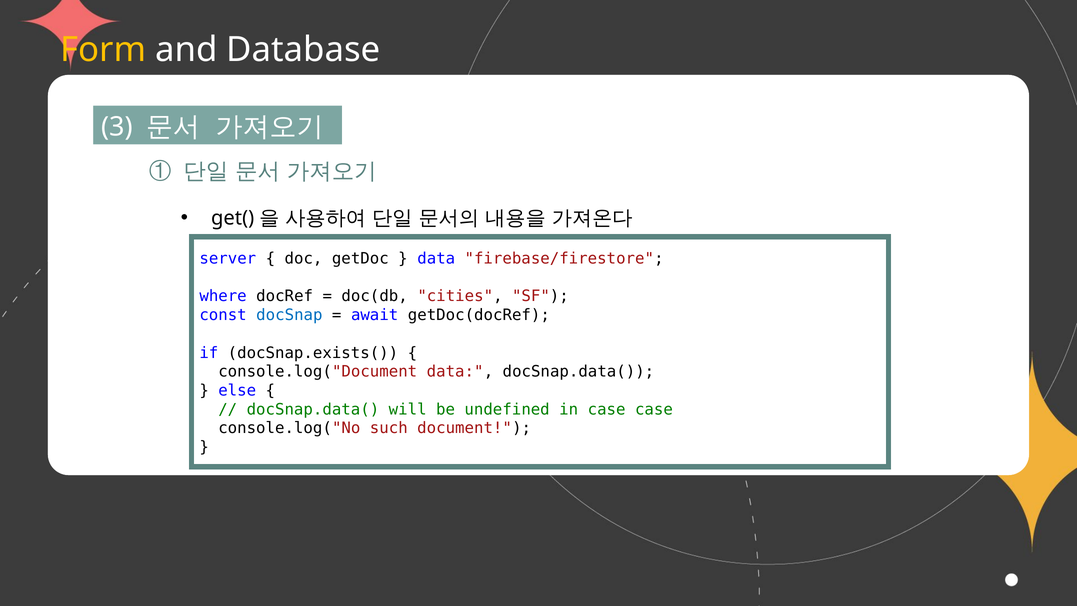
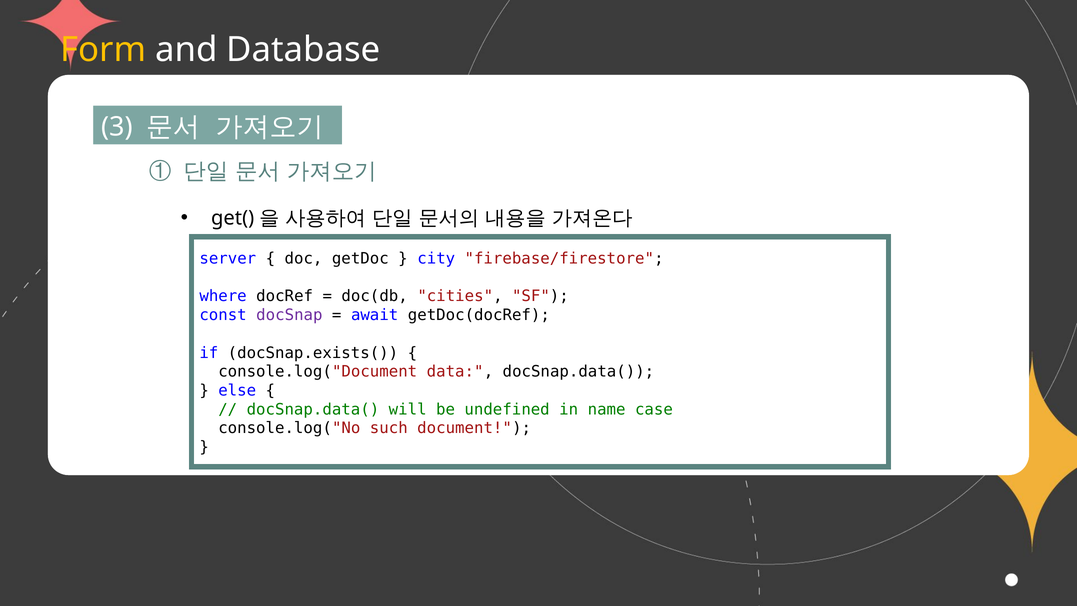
data at (436, 258): data -> city
docSnap colour: blue -> purple
in case: case -> name
